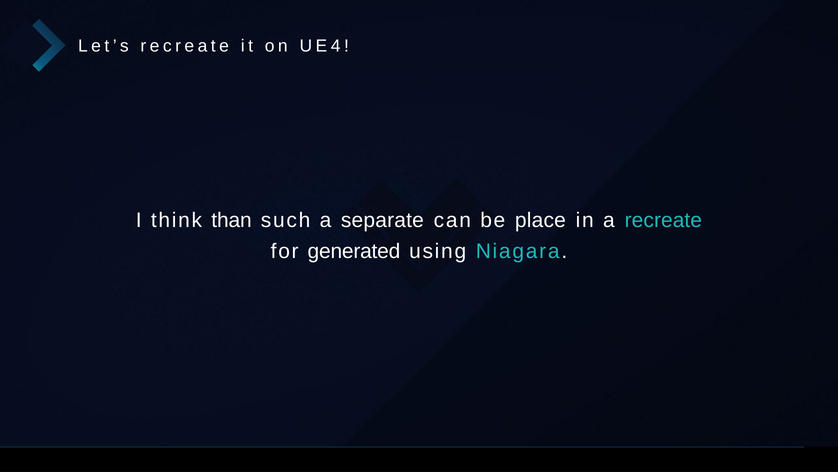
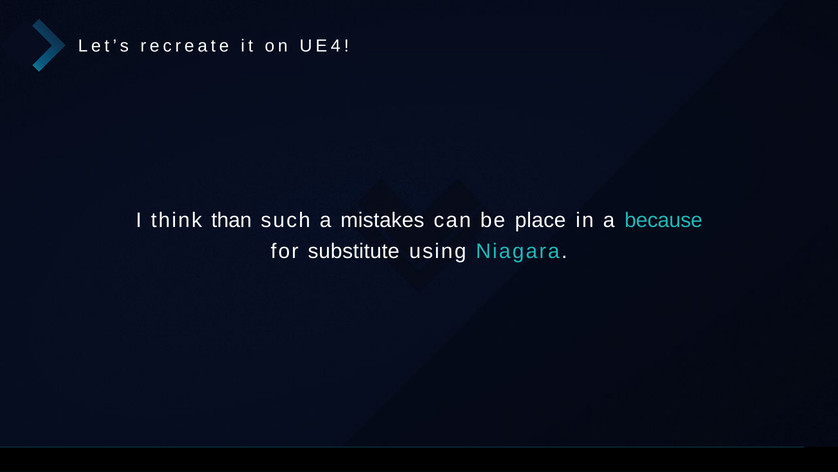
separate: separate -> mistakes
a recreate: recreate -> because
generated: generated -> substitute
